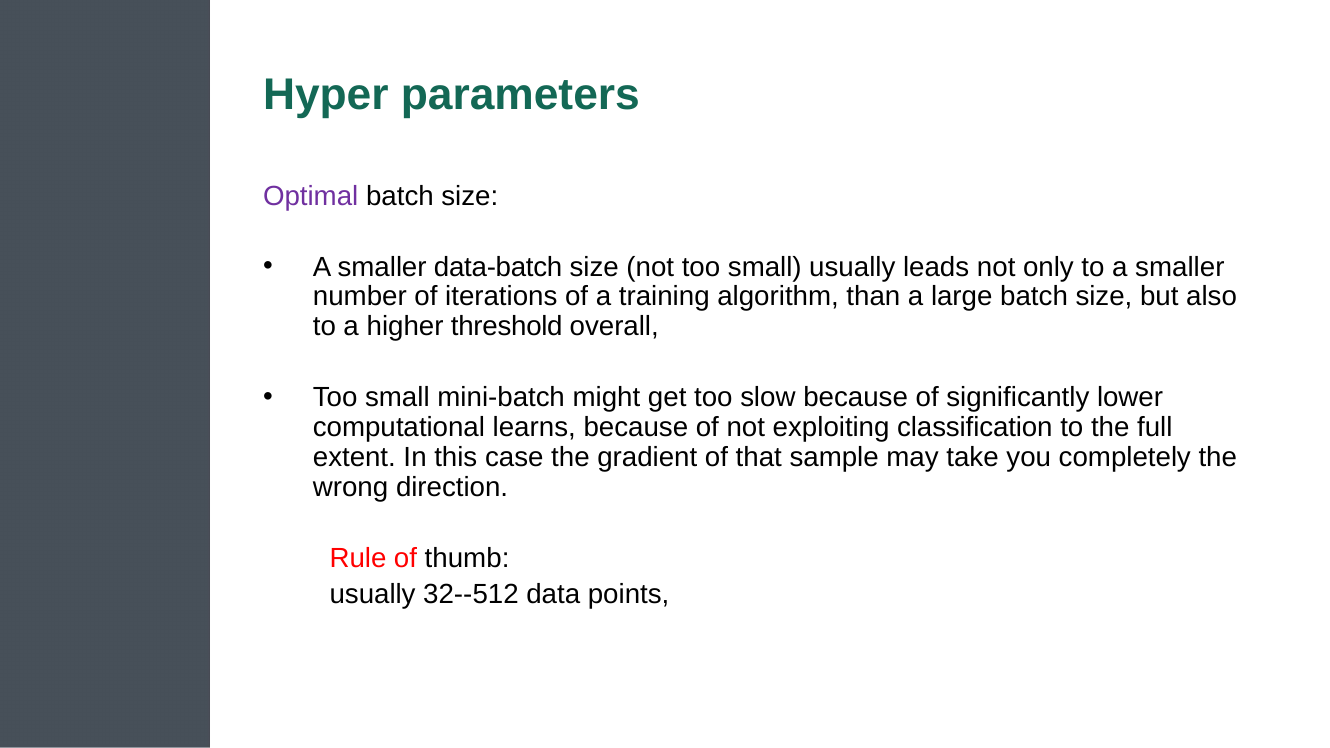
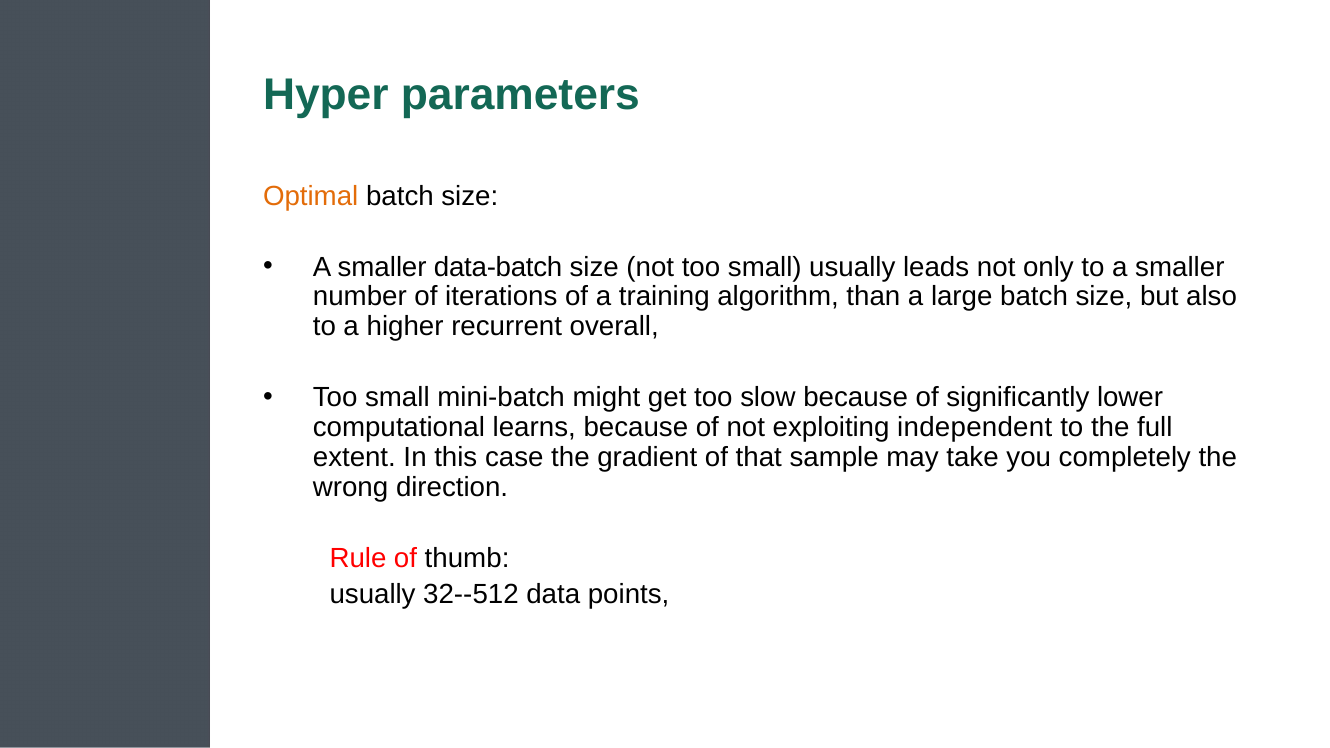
Optimal colour: purple -> orange
threshold: threshold -> recurrent
classification: classification -> independent
